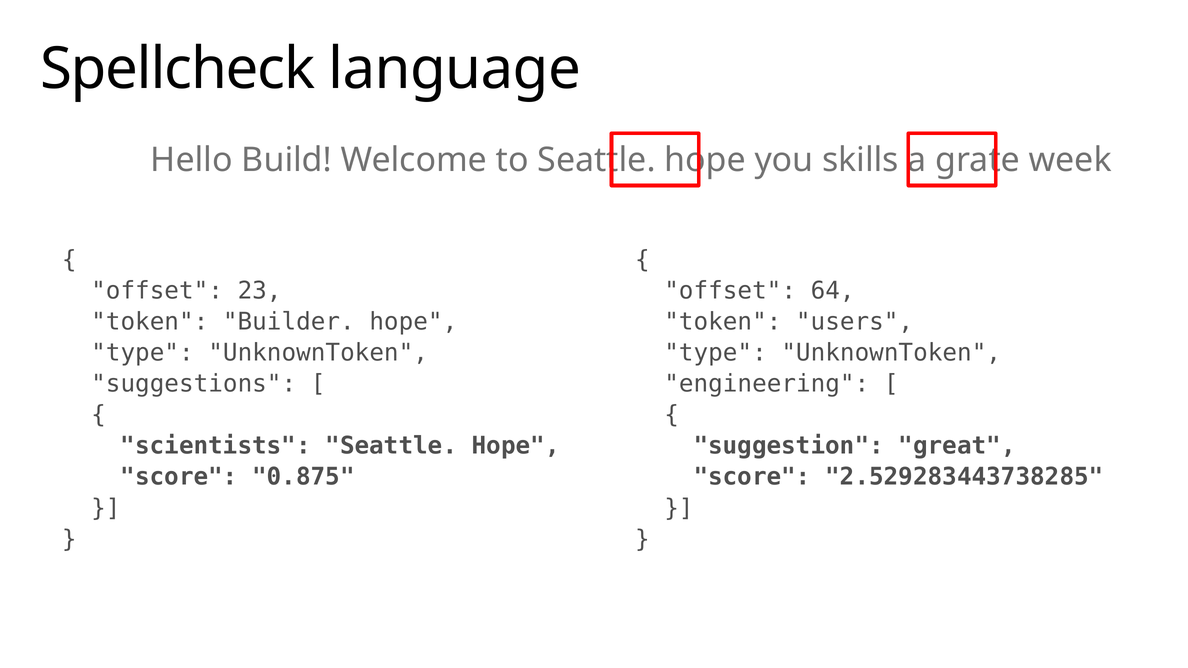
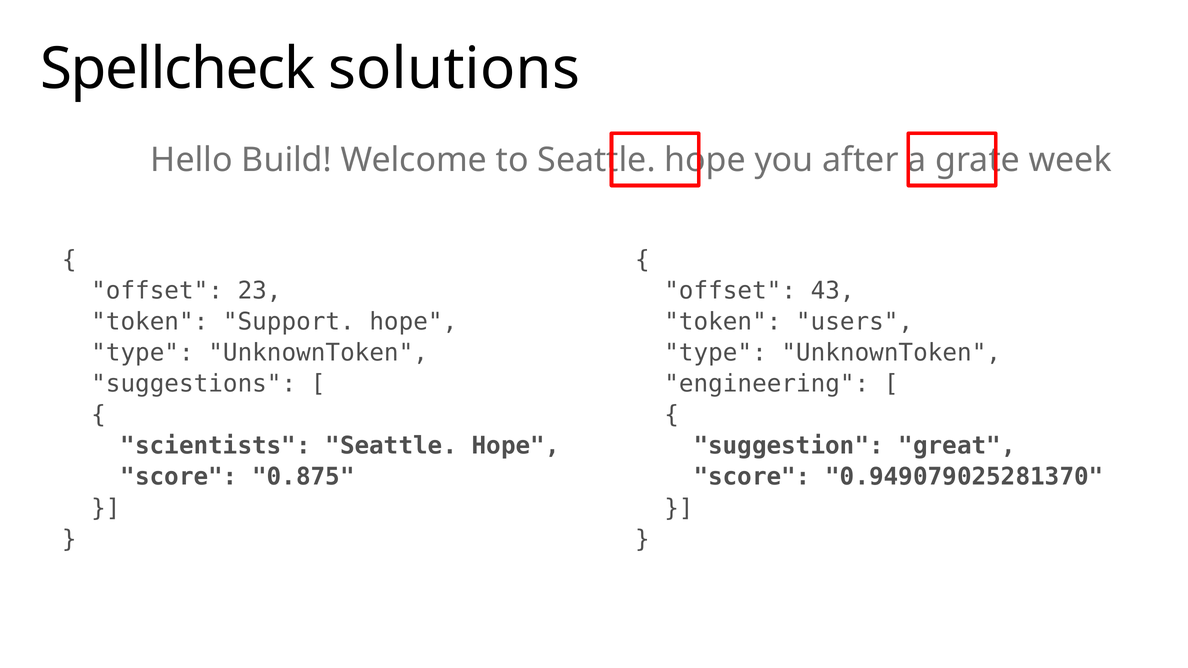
language: language -> solutions
skills: skills -> after
64: 64 -> 43
Builder: Builder -> Support
2.529283443738285: 2.529283443738285 -> 0.949079025281370
